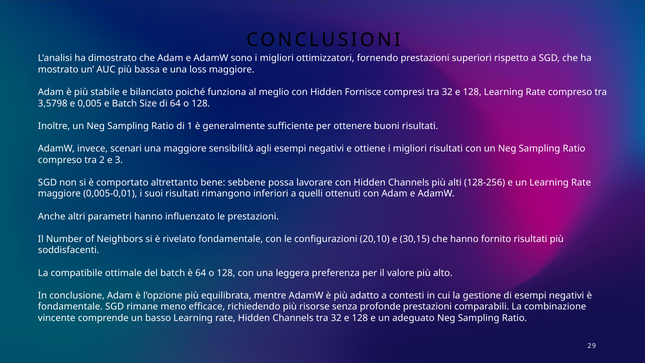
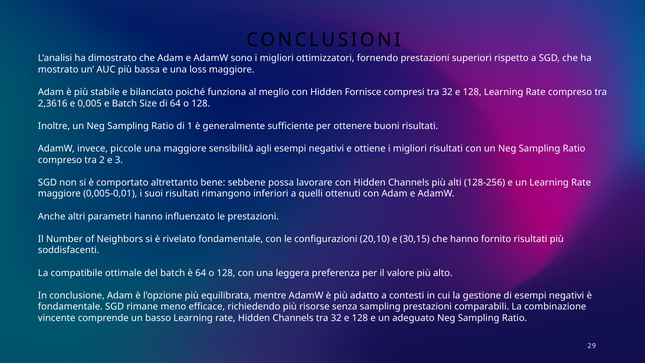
3,5798: 3,5798 -> 2,3616
scenari: scenari -> piccole
senza profonde: profonde -> sampling
